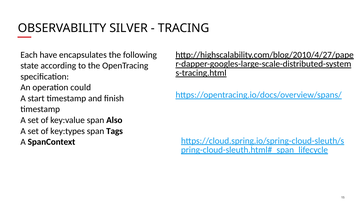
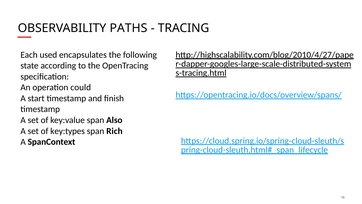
SILVER: SILVER -> PATHS
have: have -> used
Tags: Tags -> Rich
